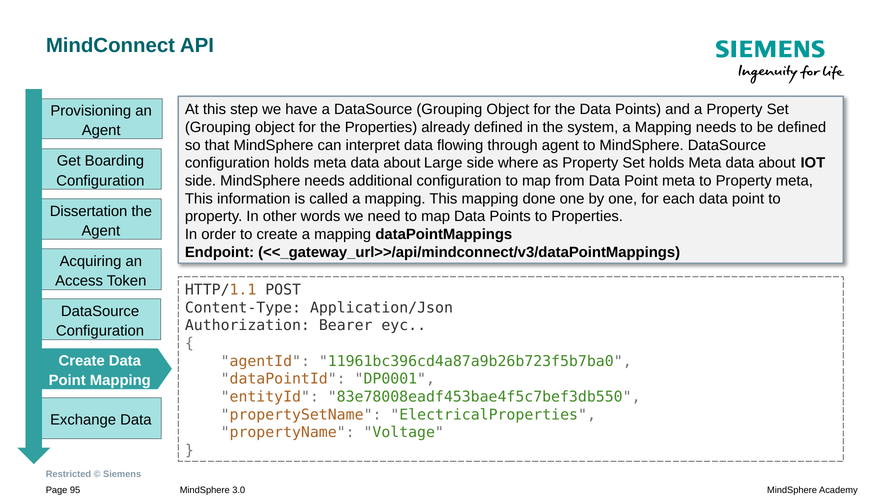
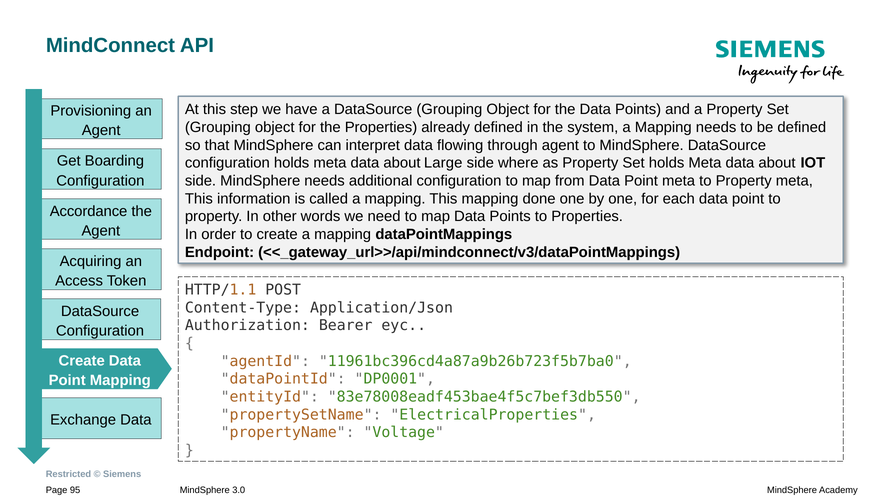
Dissertation: Dissertation -> Accordance
